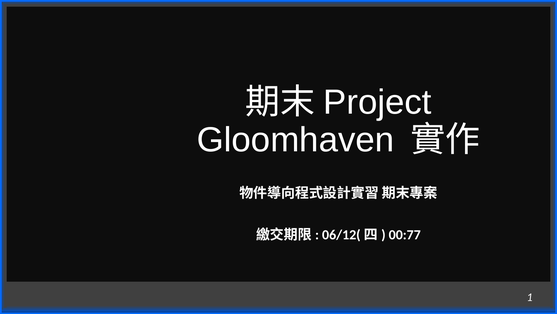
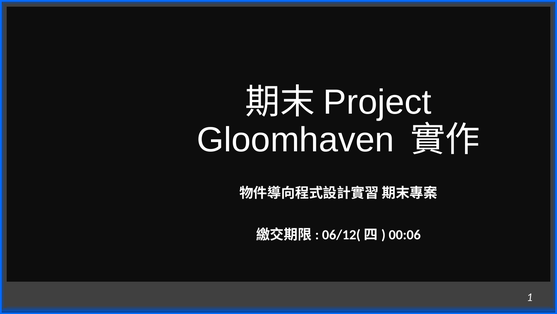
00:77: 00:77 -> 00:06
